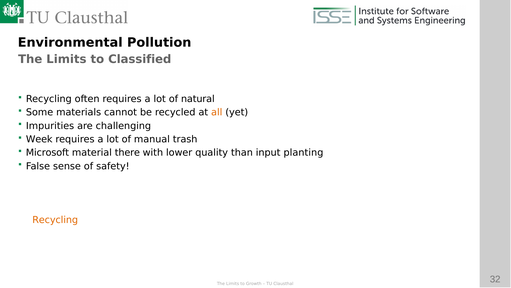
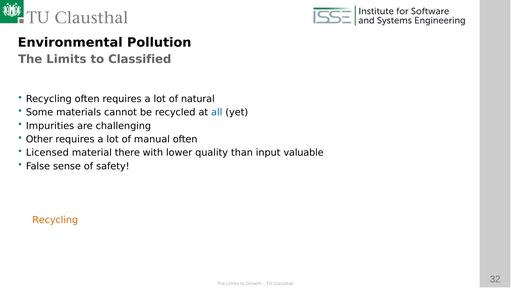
all colour: orange -> blue
Week: Week -> Other
manual trash: trash -> often
Microsoft: Microsoft -> Licensed
planting: planting -> valuable
